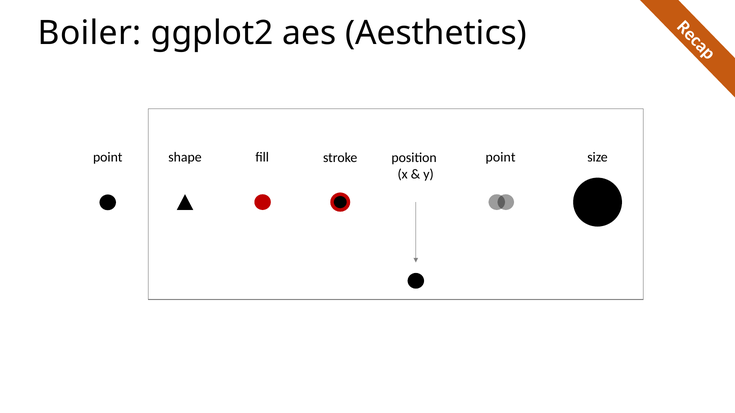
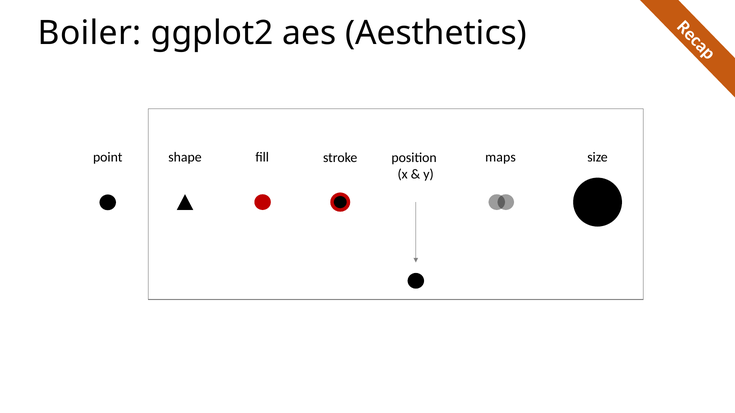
point at (501, 158): point -> maps
